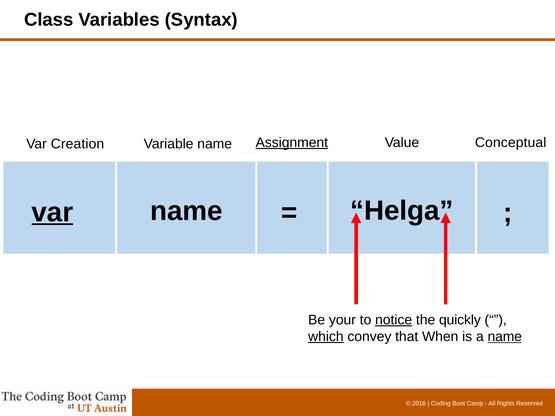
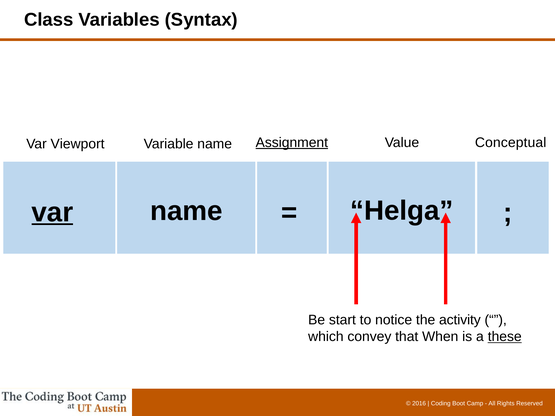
Creation: Creation -> Viewport
your: your -> start
notice underline: present -> none
quickly: quickly -> activity
which underline: present -> none
a name: name -> these
